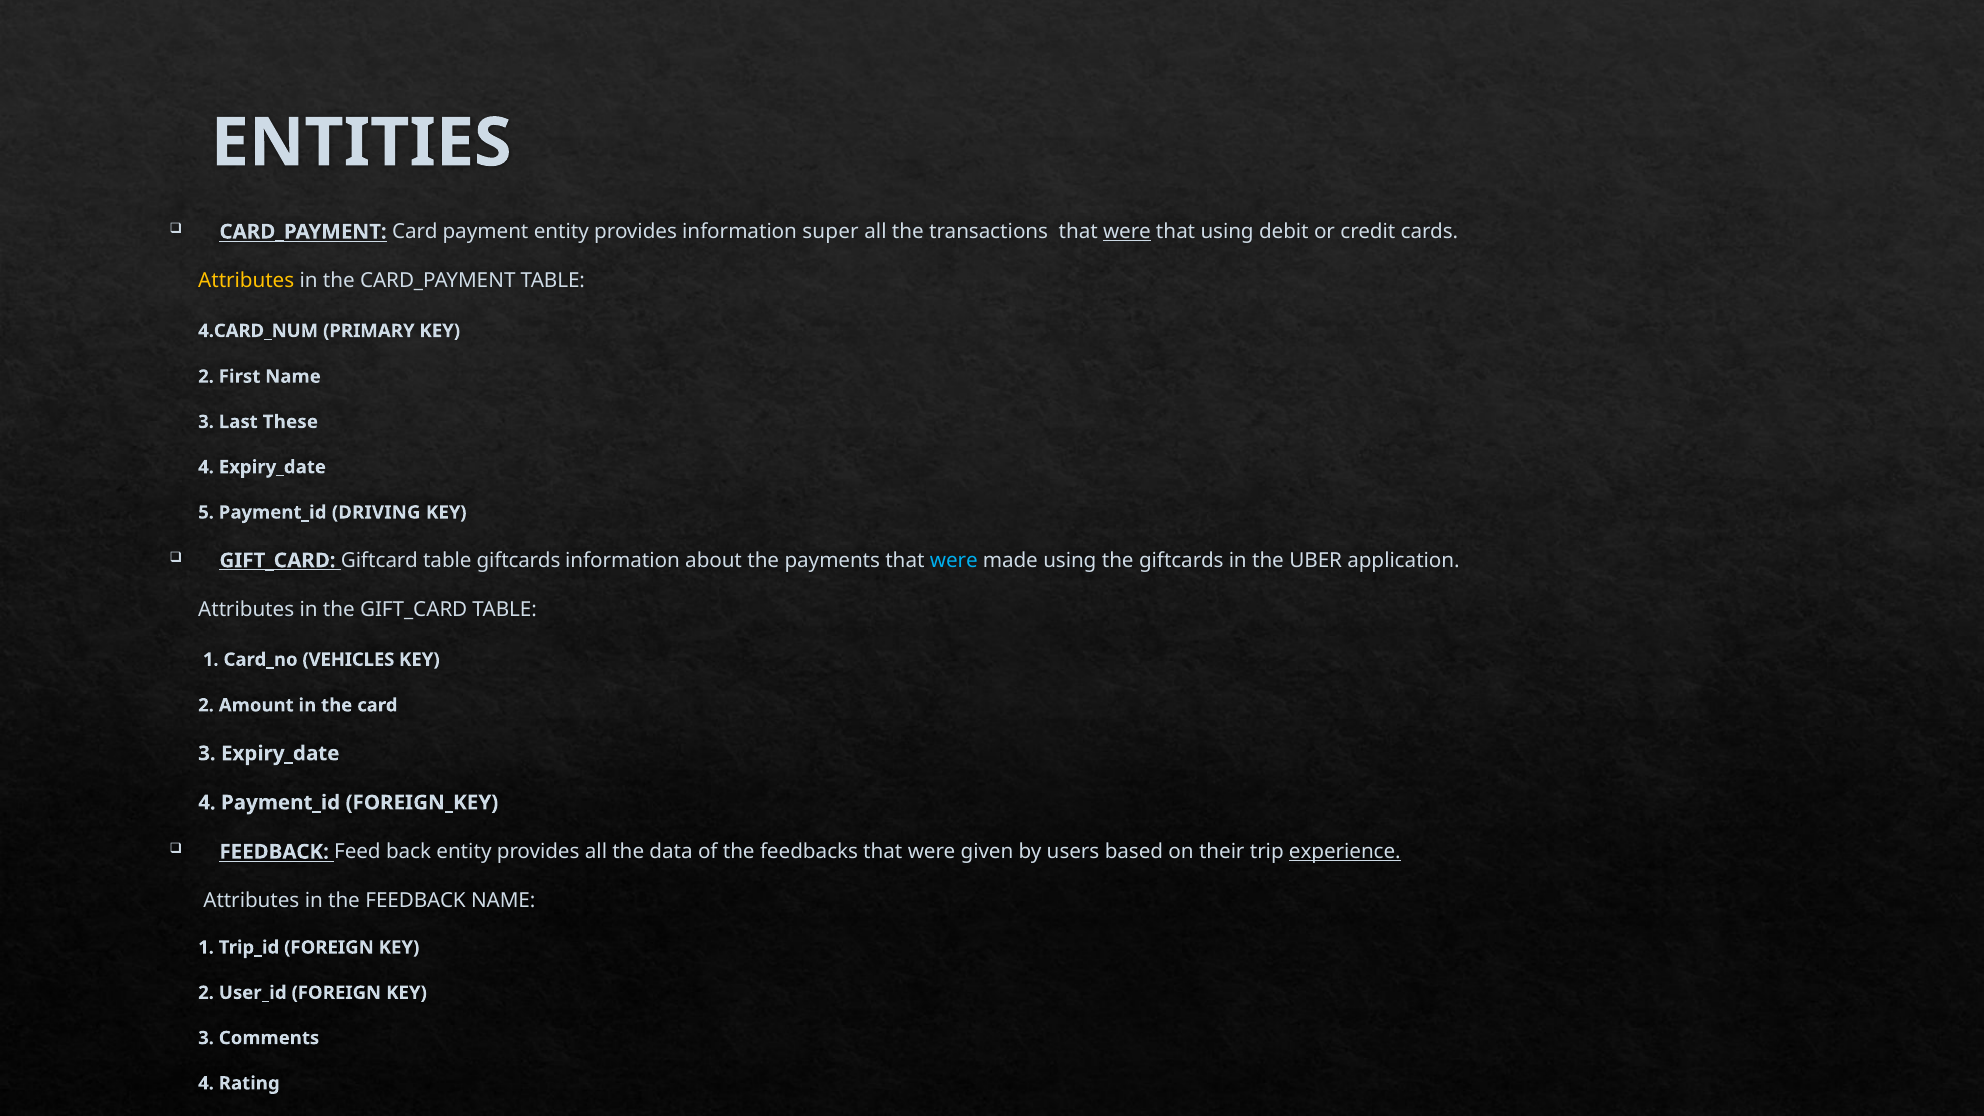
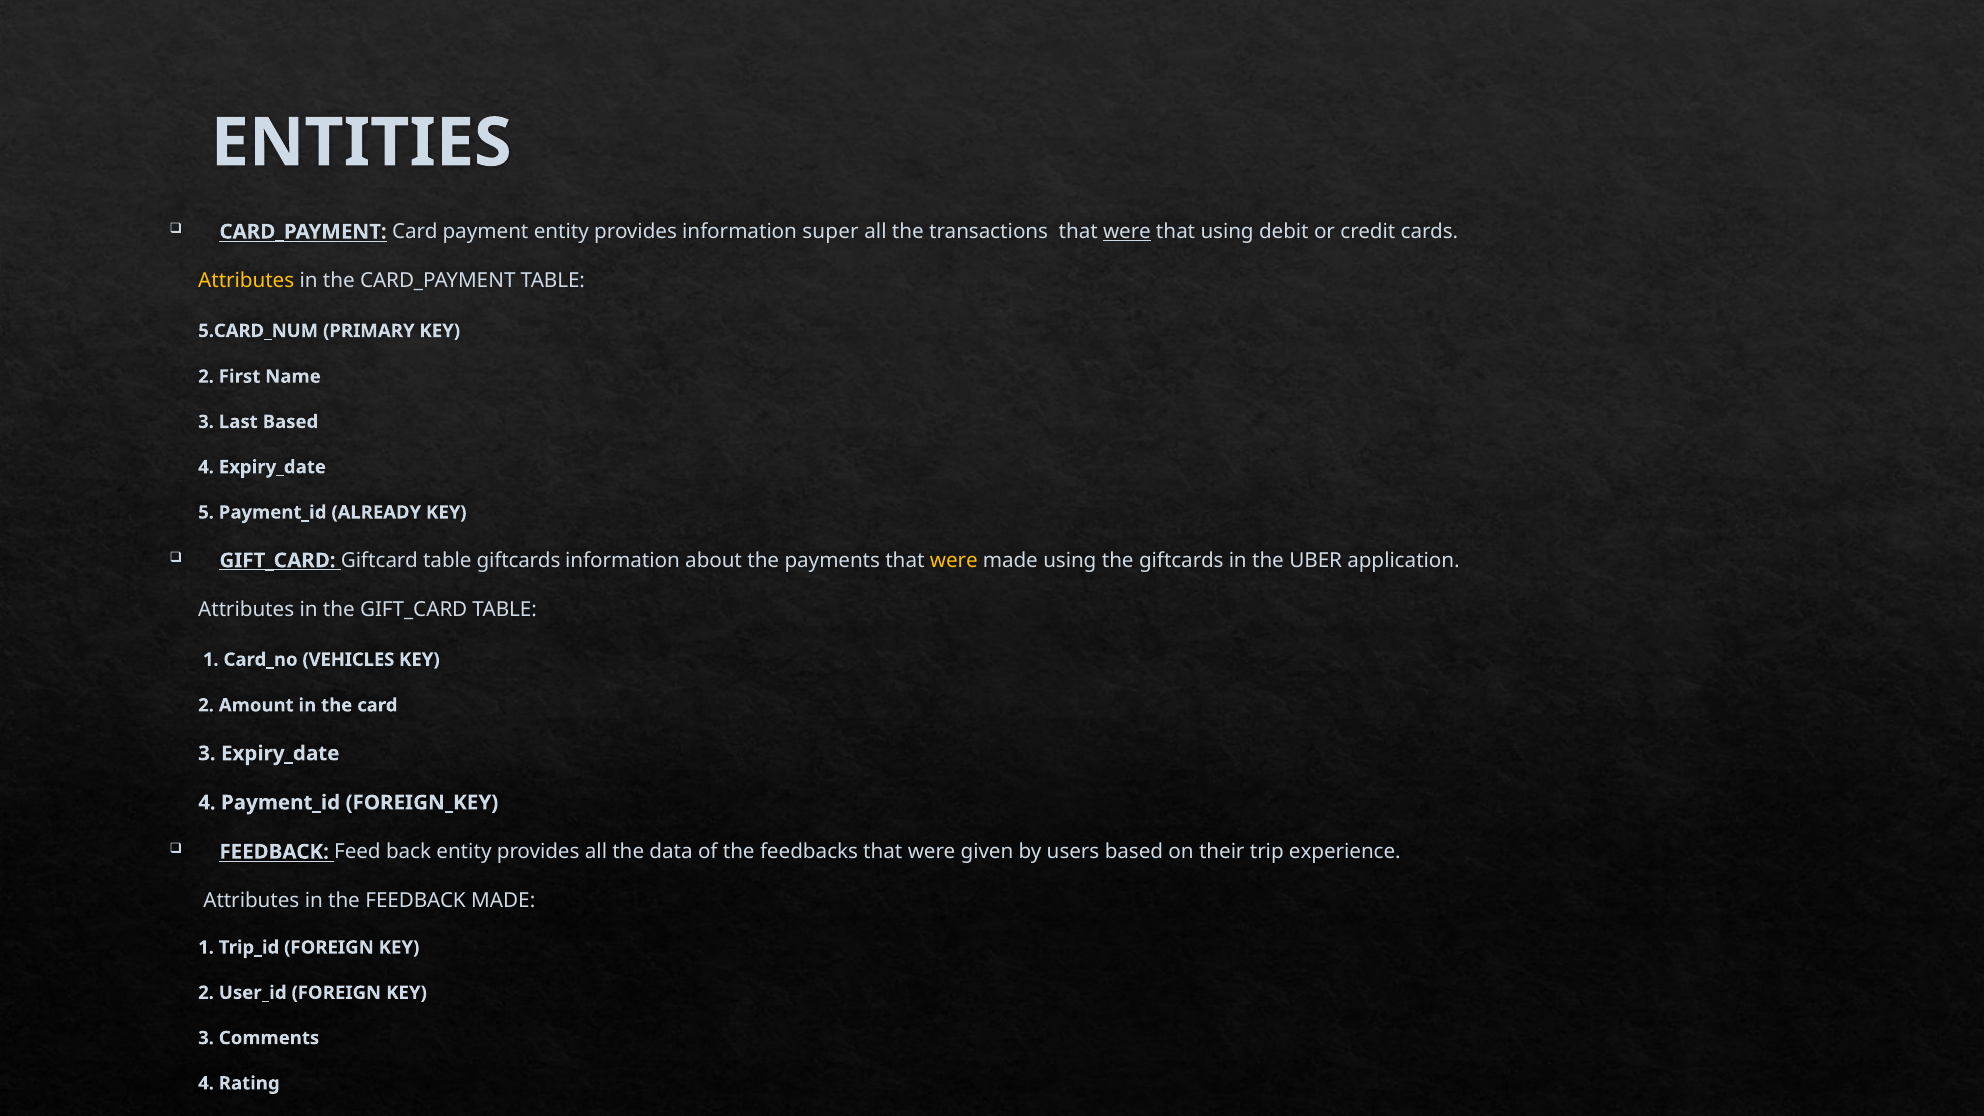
4.CARD_NUM: 4.CARD_NUM -> 5.CARD_NUM
Last These: These -> Based
DRIVING: DRIVING -> ALREADY
were at (954, 561) colour: light blue -> yellow
experience underline: present -> none
FEEDBACK NAME: NAME -> MADE
